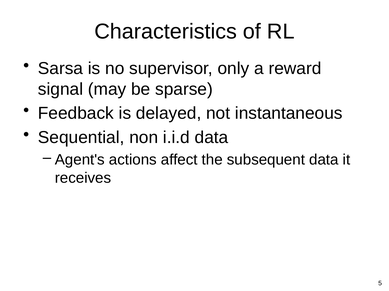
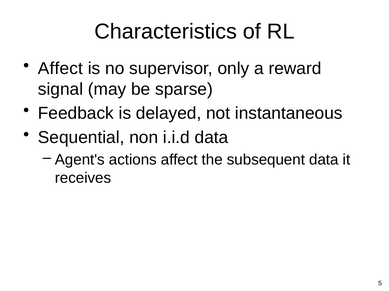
Sarsa at (60, 69): Sarsa -> Affect
